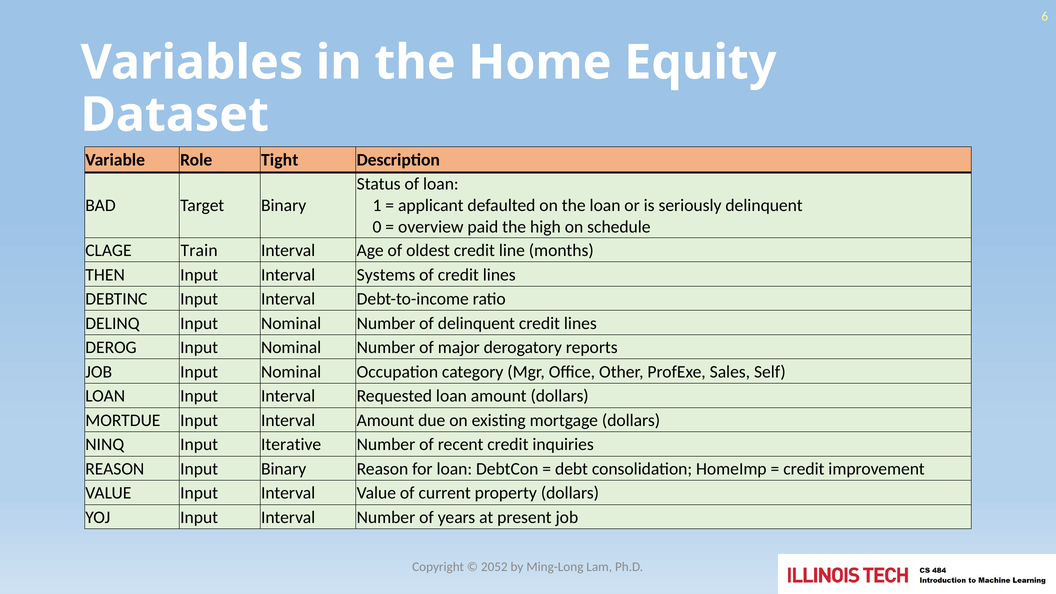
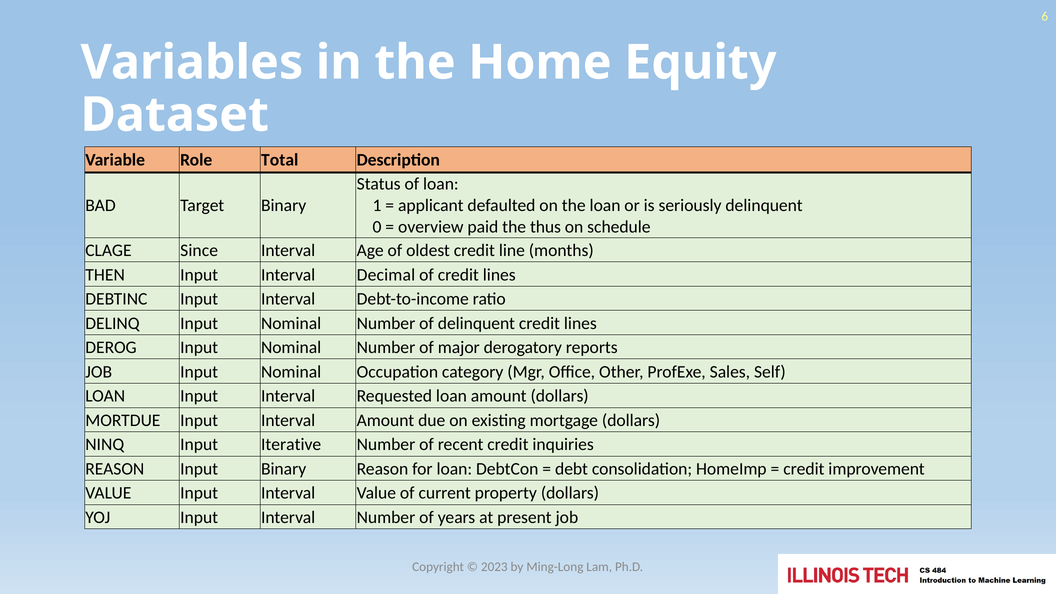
Tight: Tight -> Total
high: high -> thus
Train: Train -> Since
Systems: Systems -> Decimal
2052: 2052 -> 2023
